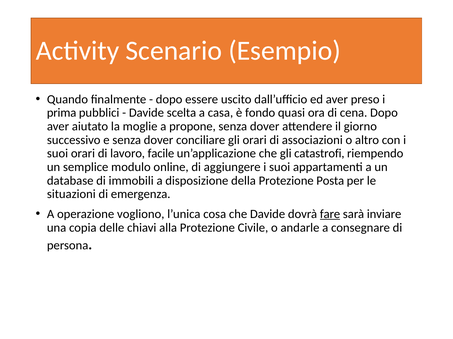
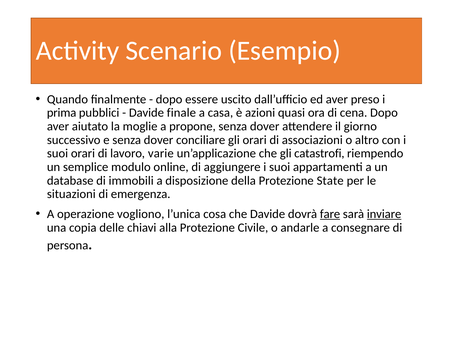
scelta: scelta -> finale
fondo: fondo -> azioni
facile: facile -> varie
Posta: Posta -> State
inviare underline: none -> present
